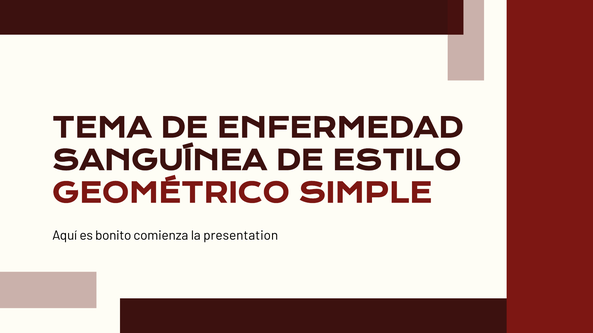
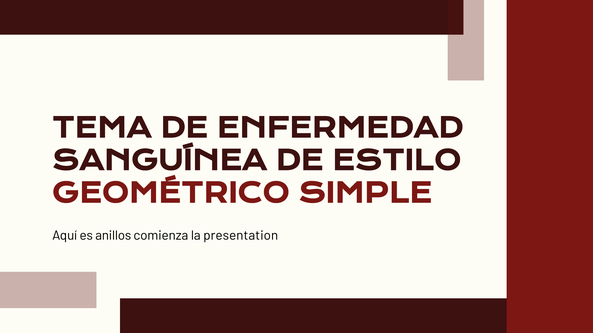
bonito: bonito -> anillos
